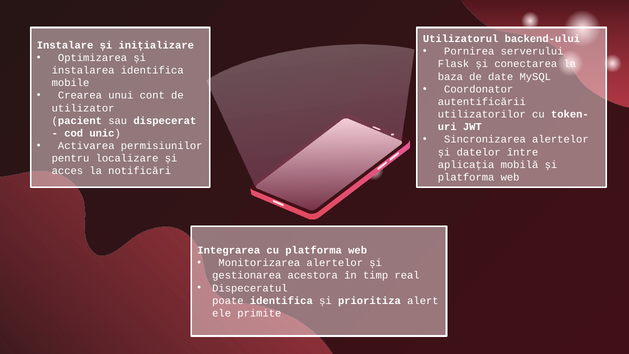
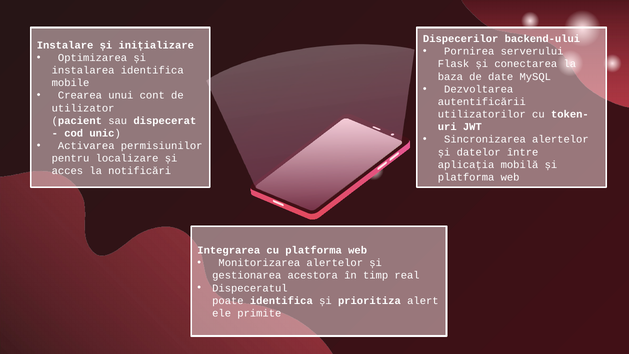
Utilizatorul: Utilizatorul -> Dispecerilor
Coordonator: Coordonator -> Dezvoltarea
